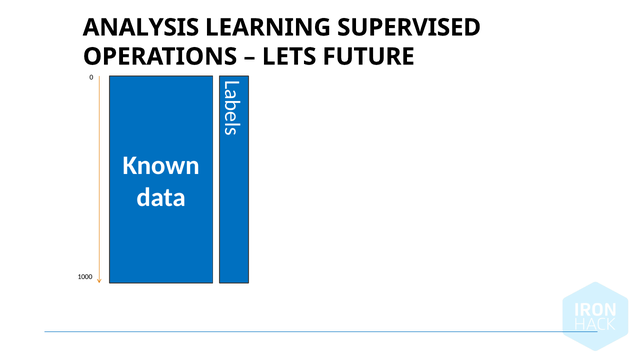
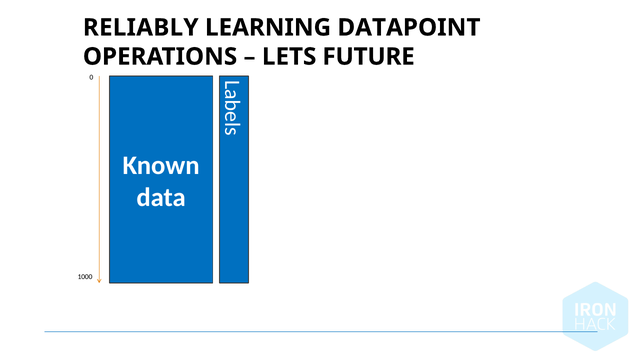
ANALYSIS: ANALYSIS -> RELIABLY
SUPERVISED: SUPERVISED -> DATAPOINT
